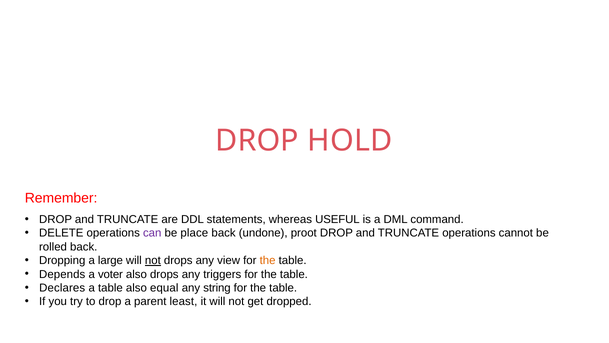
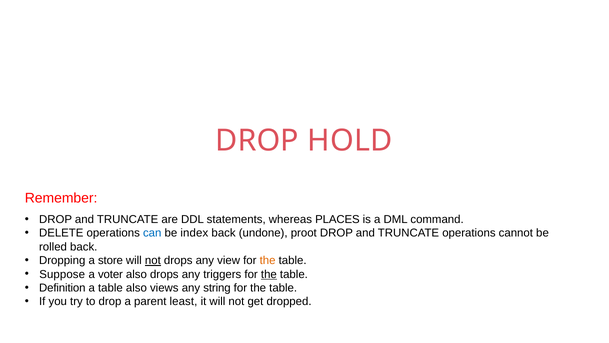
USEFUL: USEFUL -> PLACES
can colour: purple -> blue
place: place -> index
large: large -> store
Depends: Depends -> Suppose
the at (269, 274) underline: none -> present
Declares: Declares -> Definition
equal: equal -> views
